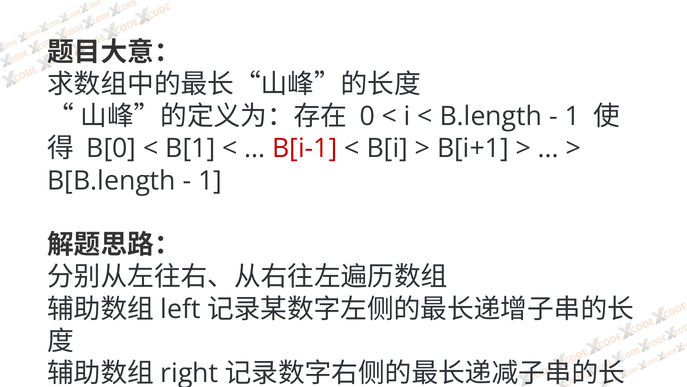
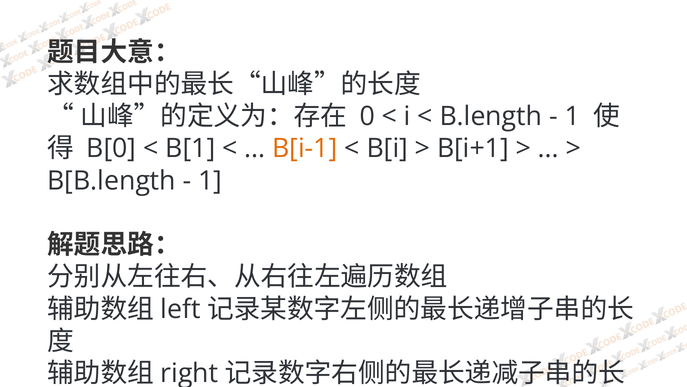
B[i-1 colour: red -> orange
